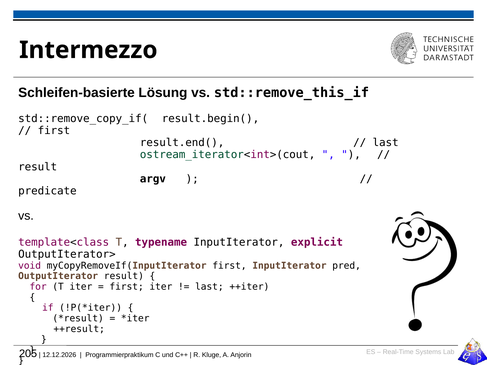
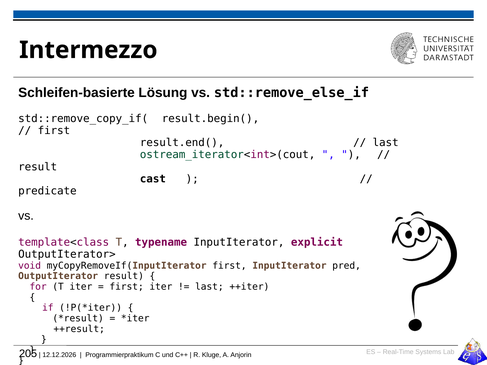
std::remove_this_if: std::remove_this_if -> std::remove_else_if
argv: argv -> cast
